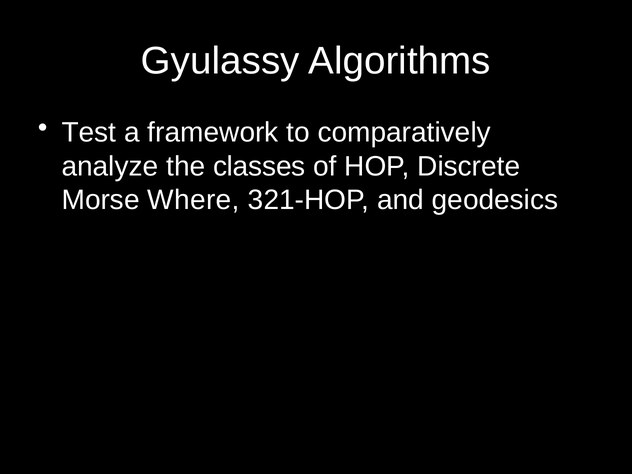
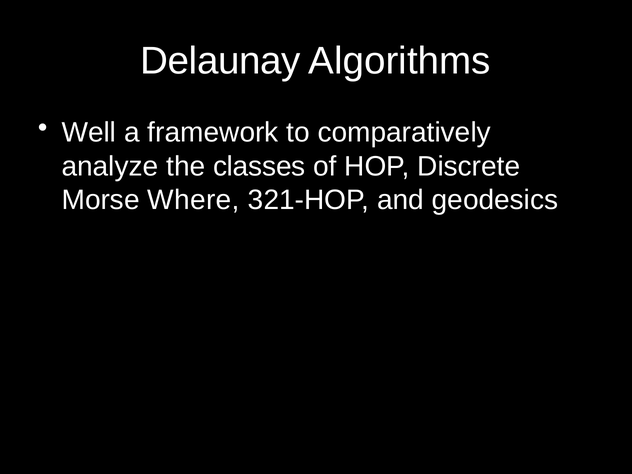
Gyulassy: Gyulassy -> Delaunay
Test: Test -> Well
